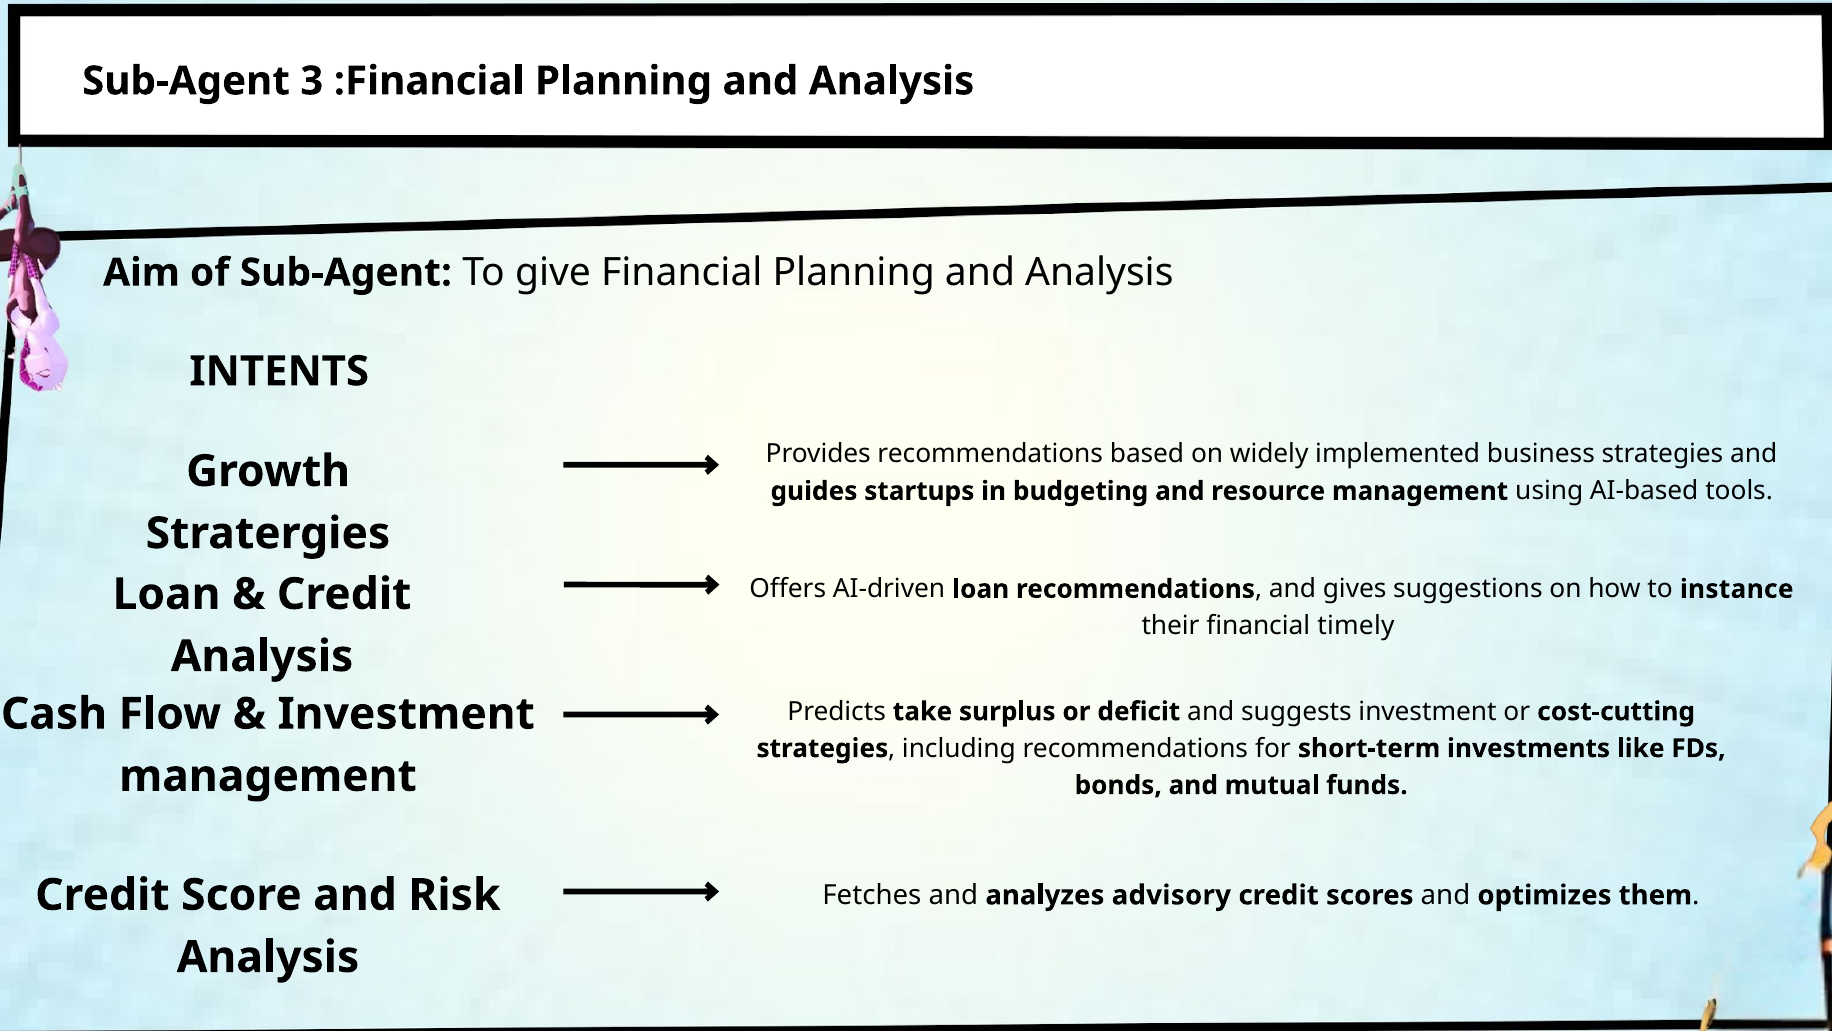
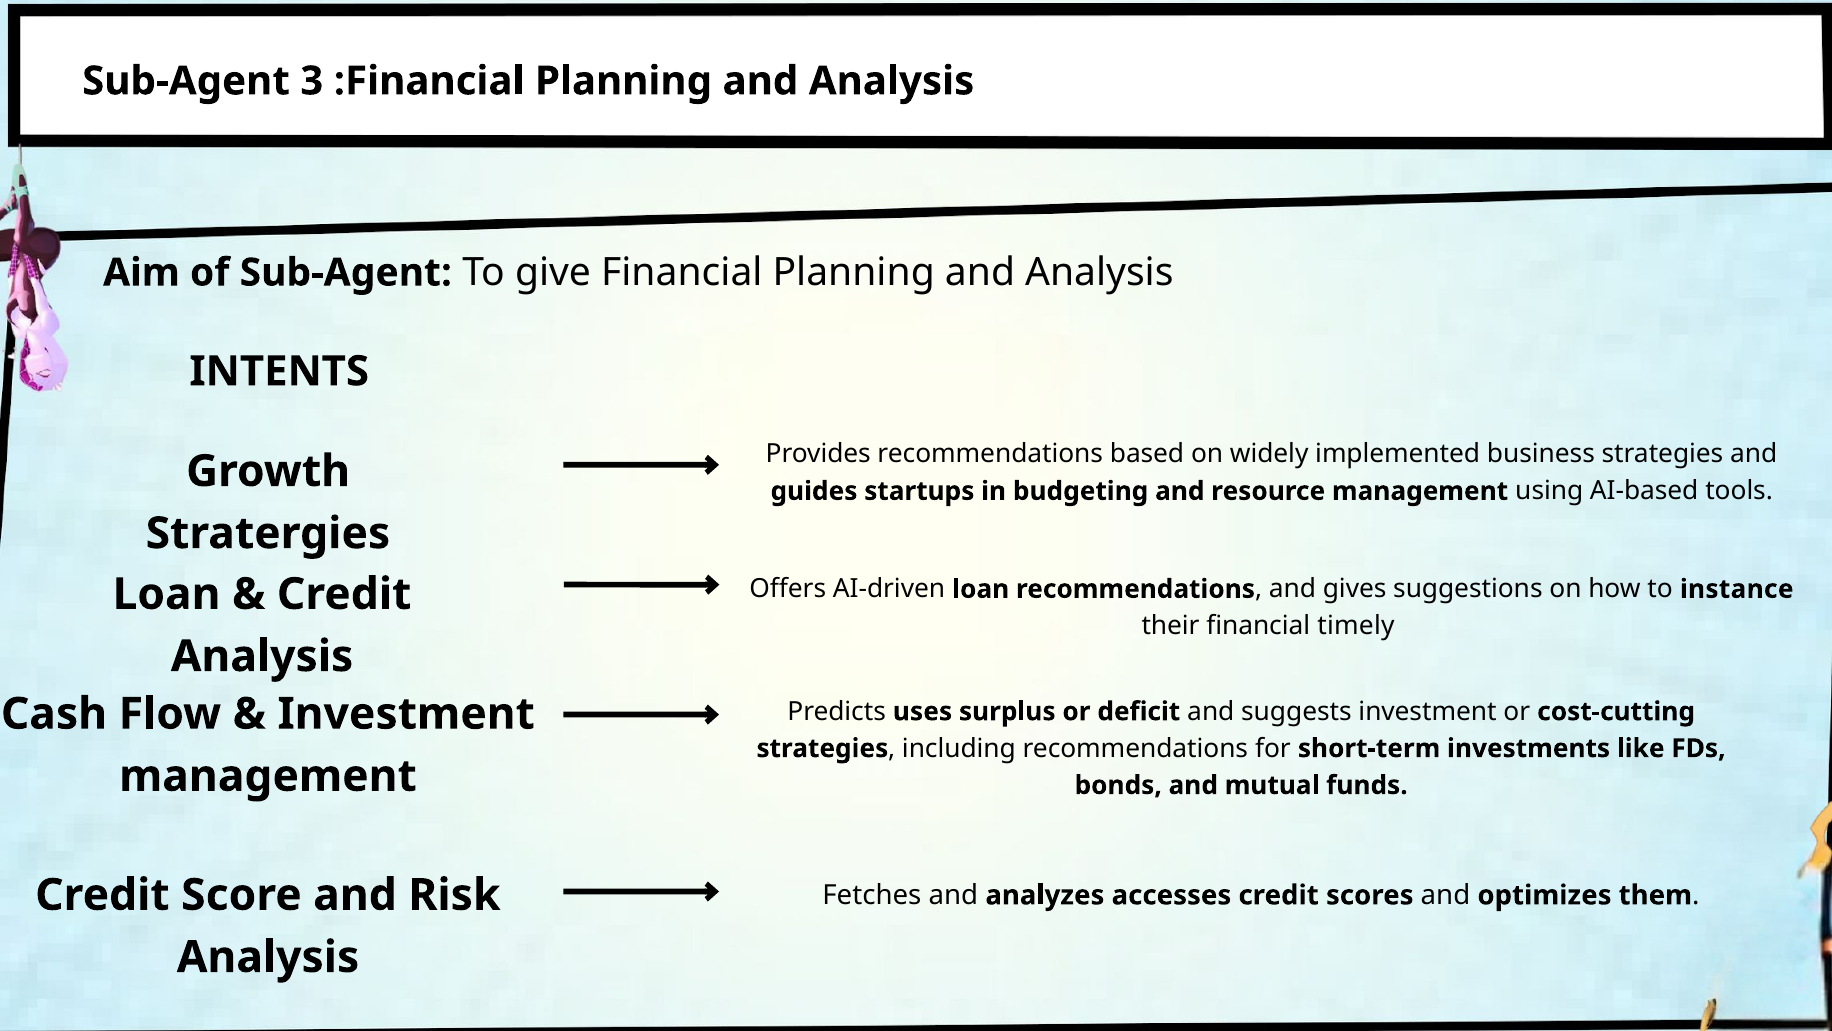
take: take -> uses
advisory: advisory -> accesses
